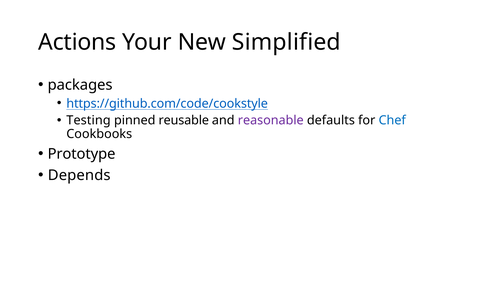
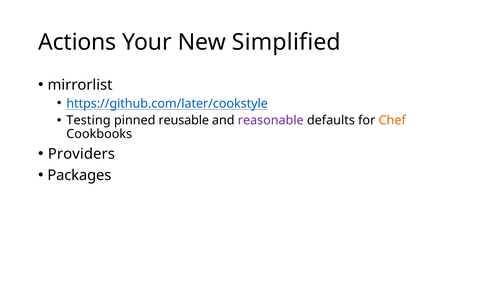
packages: packages -> mirrorlist
https://github.com/code/cookstyle: https://github.com/code/cookstyle -> https://github.com/later/cookstyle
Chef colour: blue -> orange
Prototype: Prototype -> Providers
Depends: Depends -> Packages
